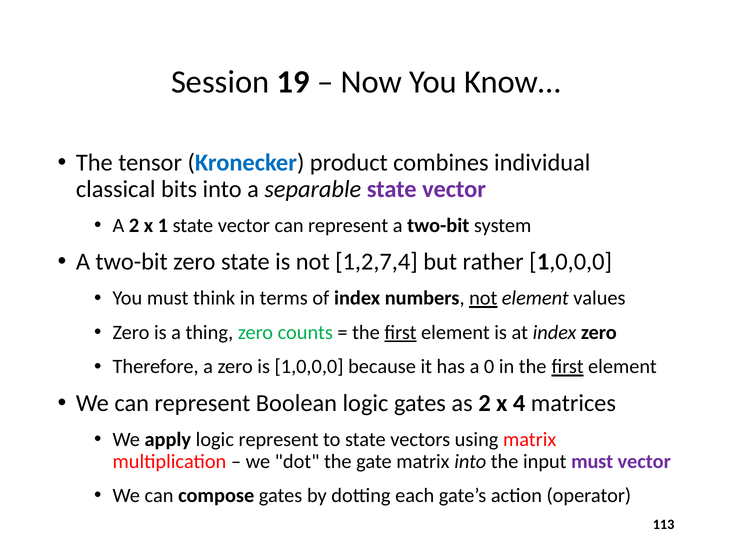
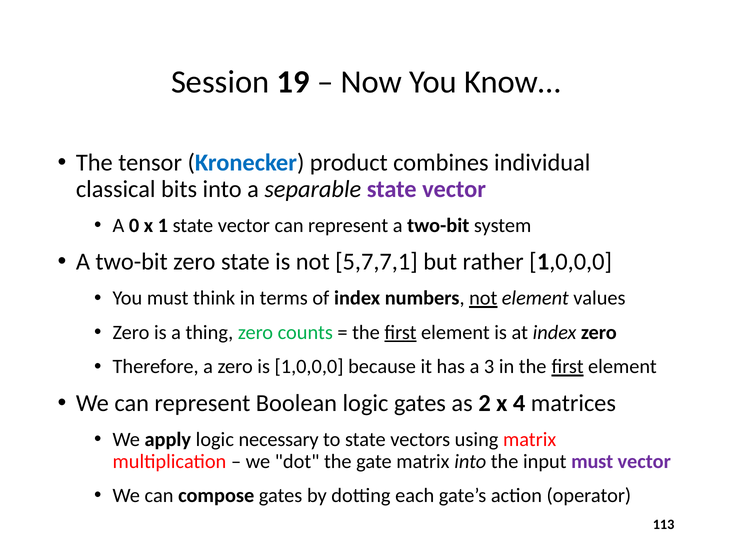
A 2: 2 -> 0
1,2,7,4: 1,2,7,4 -> 5,7,7,1
0: 0 -> 3
logic represent: represent -> necessary
